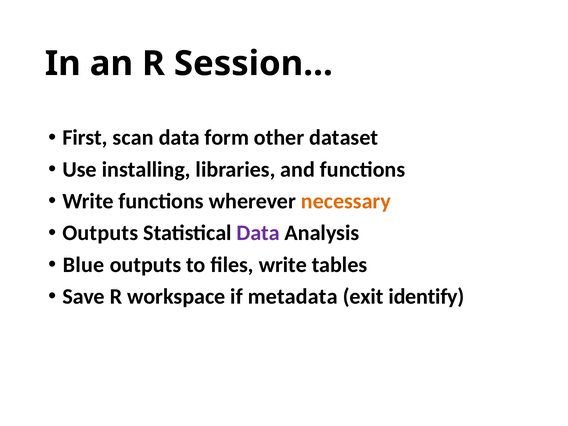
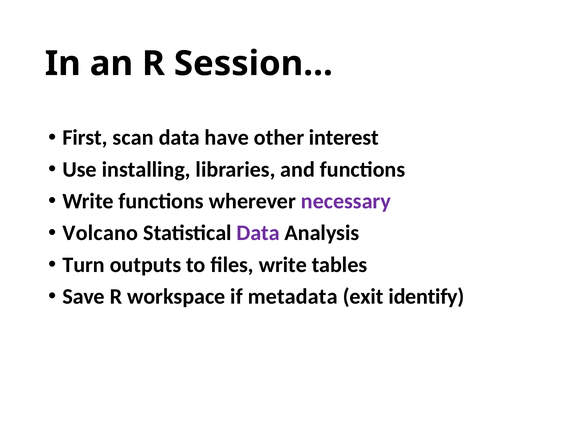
form: form -> have
dataset: dataset -> interest
necessary colour: orange -> purple
Outputs at (100, 233): Outputs -> Volcano
Blue: Blue -> Turn
